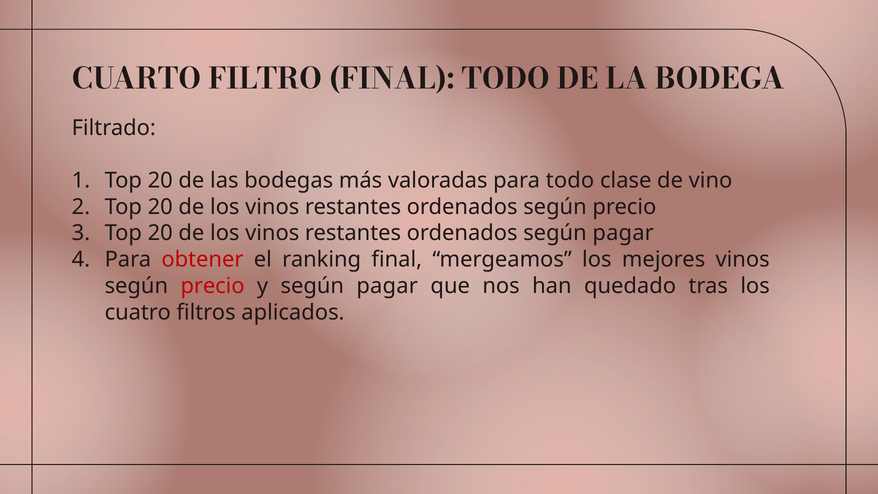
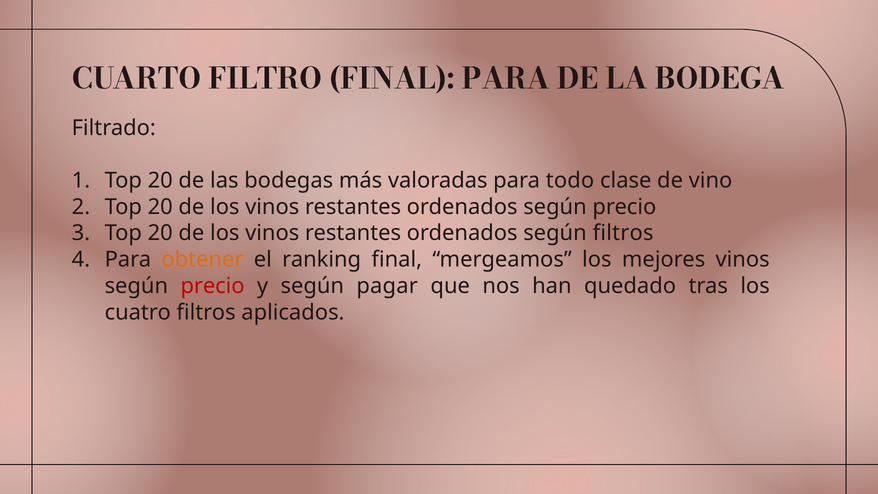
FINAL TODO: TODO -> PARA
ordenados según pagar: pagar -> filtros
obtener colour: red -> orange
